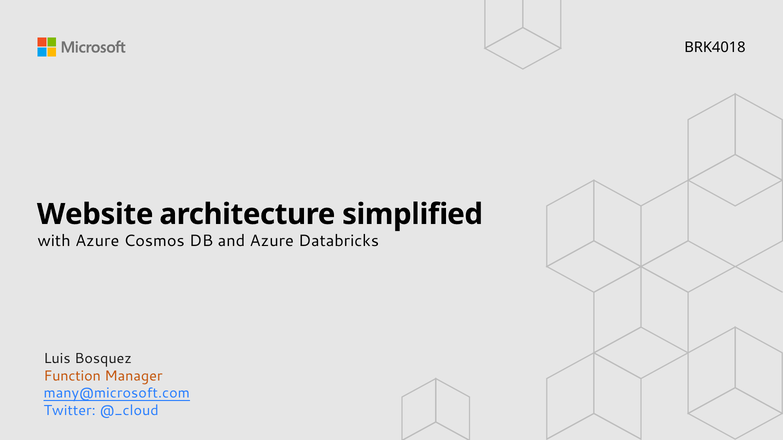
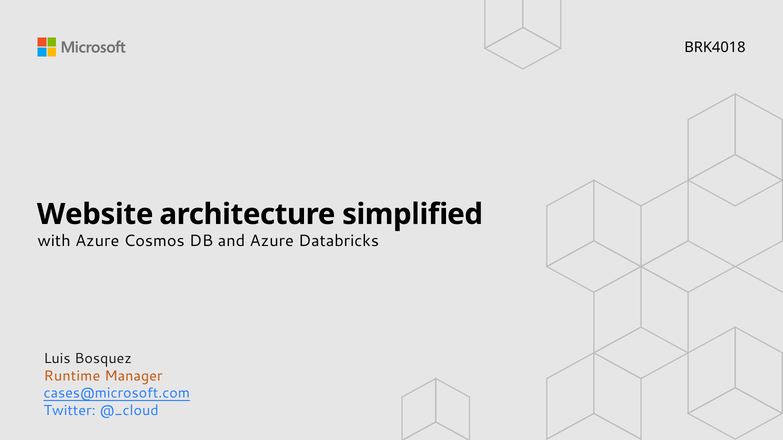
Function: Function -> Runtime
many@microsoft.com: many@microsoft.com -> cases@microsoft.com
